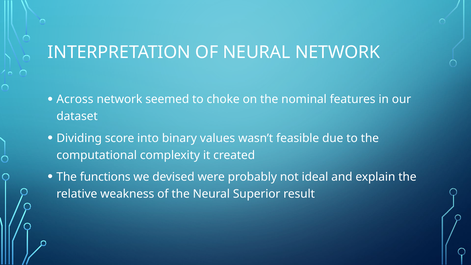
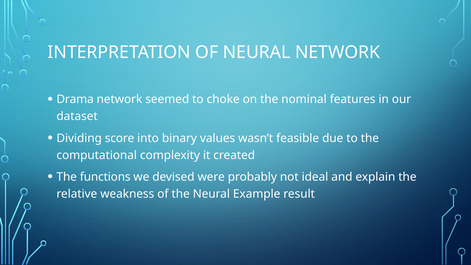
Across: Across -> Drama
Superior: Superior -> Example
